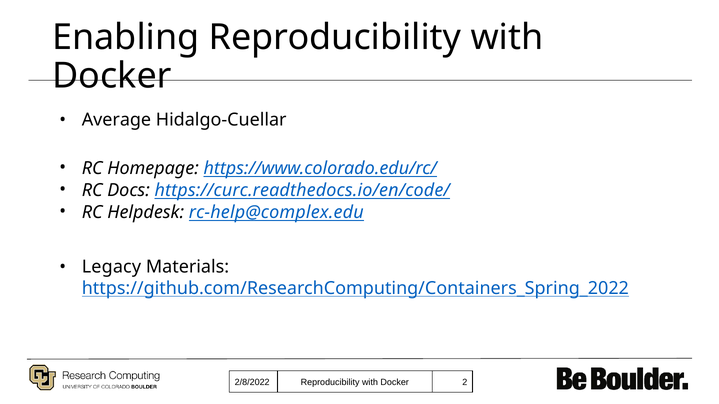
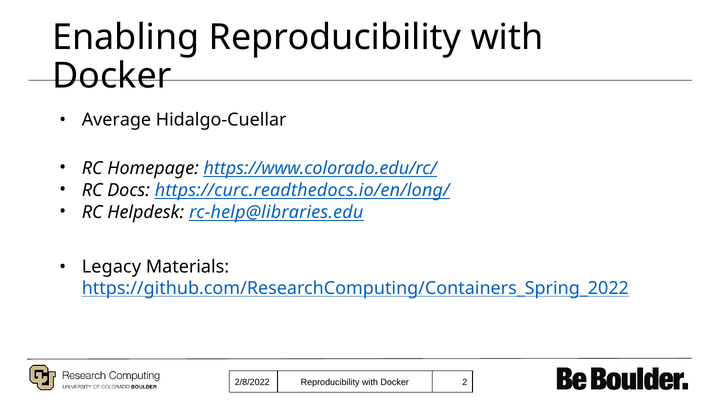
https://curc.readthedocs.io/en/code/: https://curc.readthedocs.io/en/code/ -> https://curc.readthedocs.io/en/long/
rc-help@complex.edu: rc-help@complex.edu -> rc-help@libraries.edu
